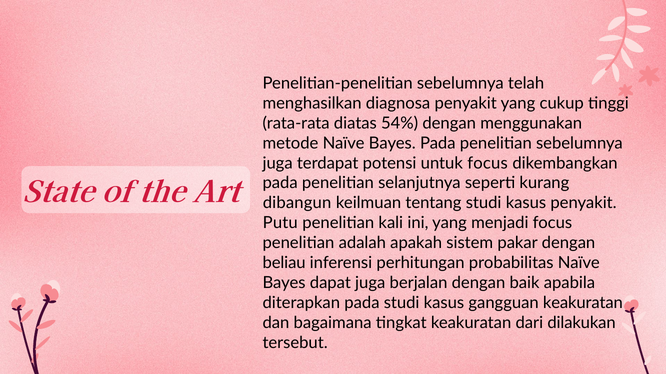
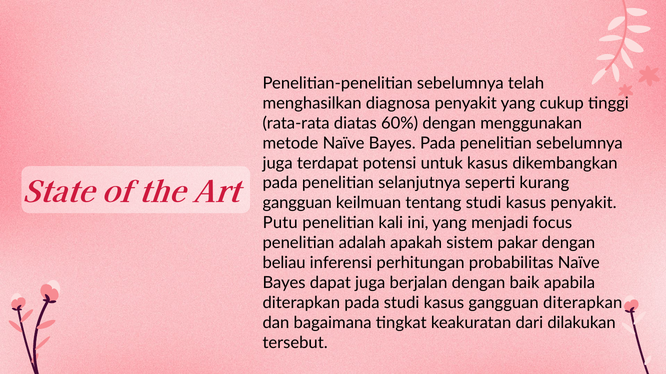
54%: 54% -> 60%
untuk focus: focus -> kasus
dibangun at (297, 203): dibangun -> gangguan
gangguan keakuratan: keakuratan -> diterapkan
